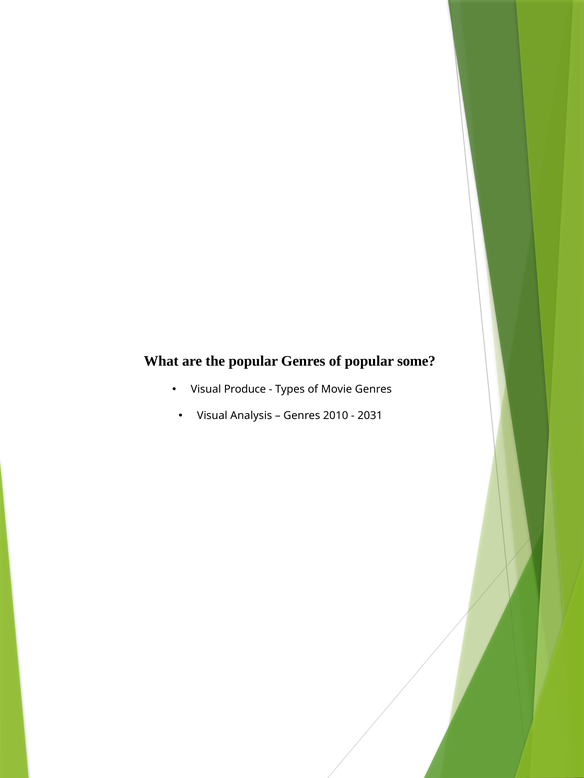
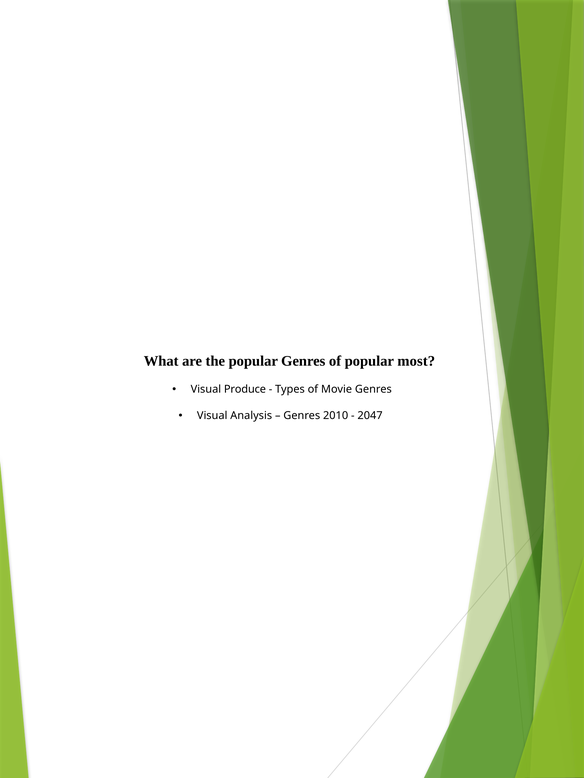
some: some -> most
2031: 2031 -> 2047
